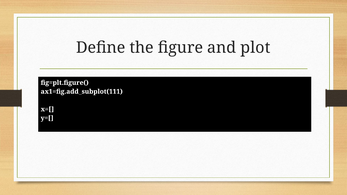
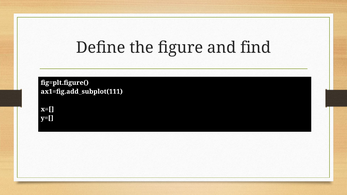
plot: plot -> find
